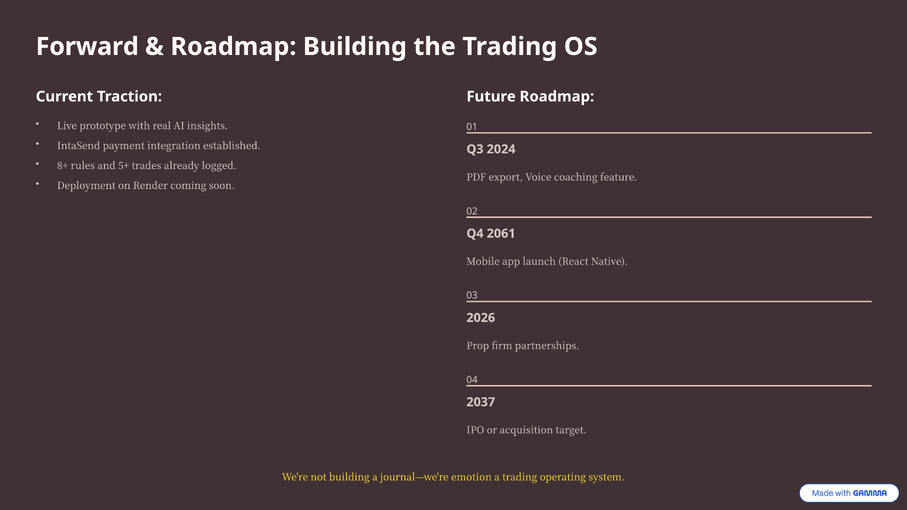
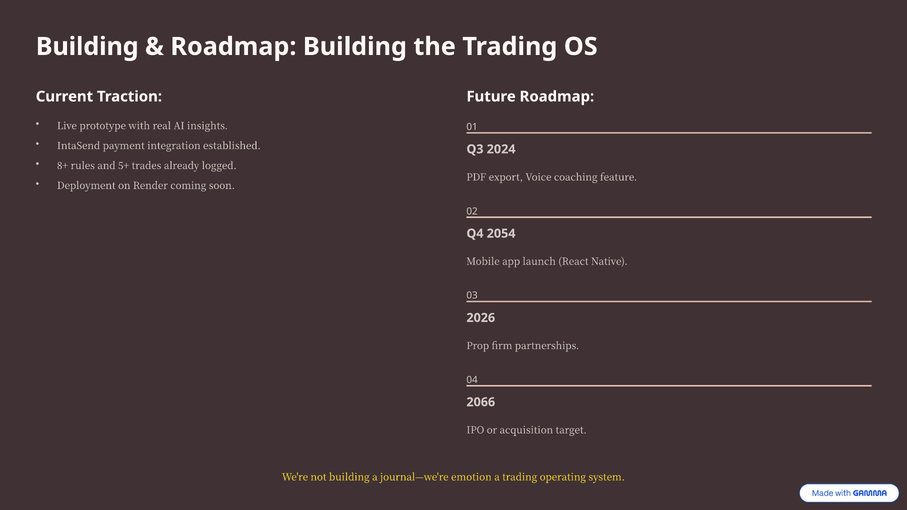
Forward at (87, 47): Forward -> Building
2061: 2061 -> 2054
2037: 2037 -> 2066
